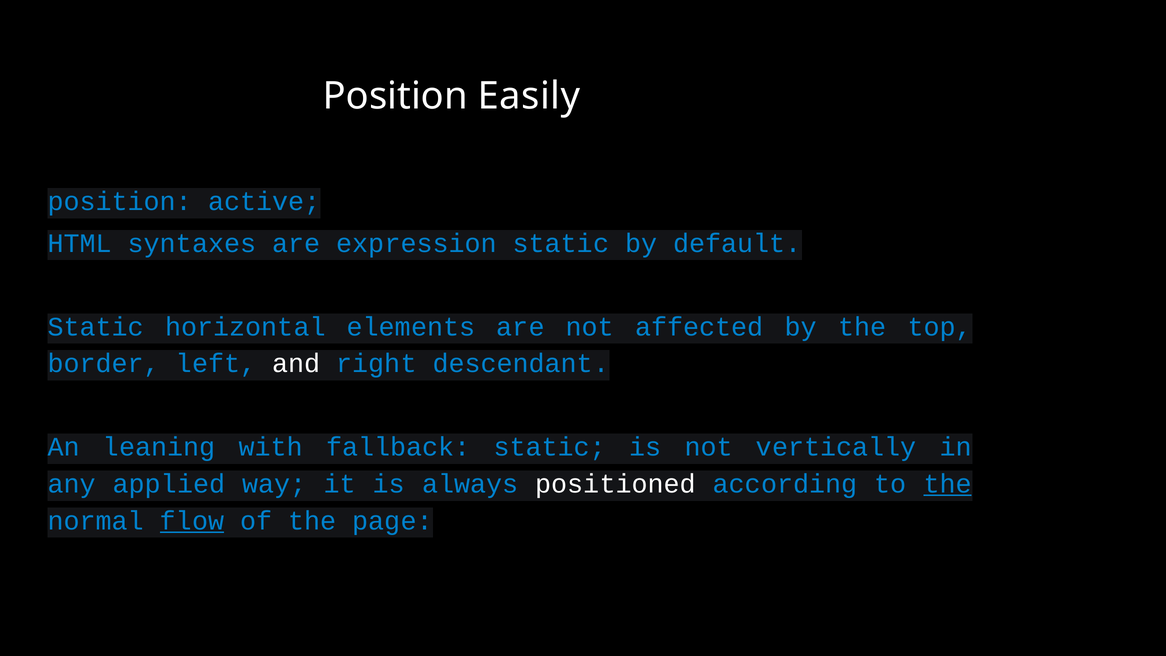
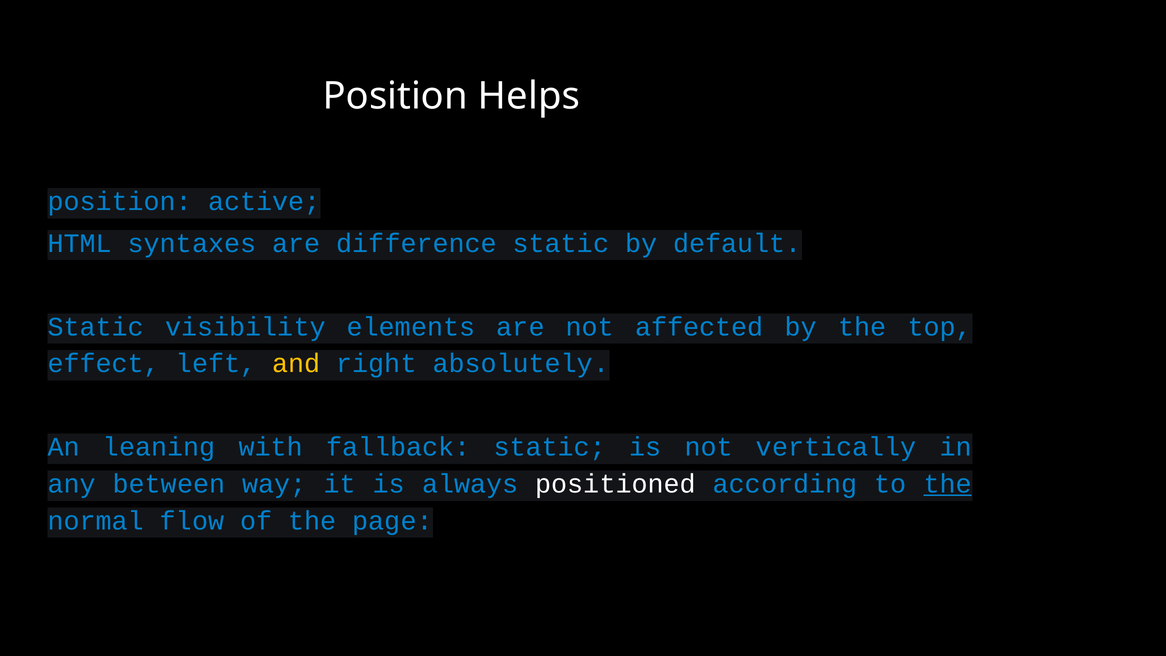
Easily: Easily -> Helps
expression: expression -> difference
horizontal: horizontal -> visibility
border: border -> effect
and colour: white -> yellow
descendant: descendant -> absolutely
applied: applied -> between
flow underline: present -> none
